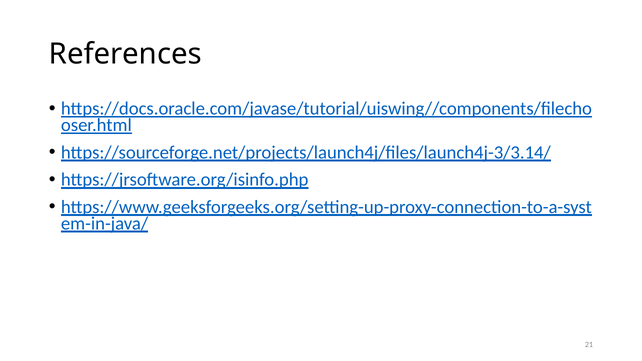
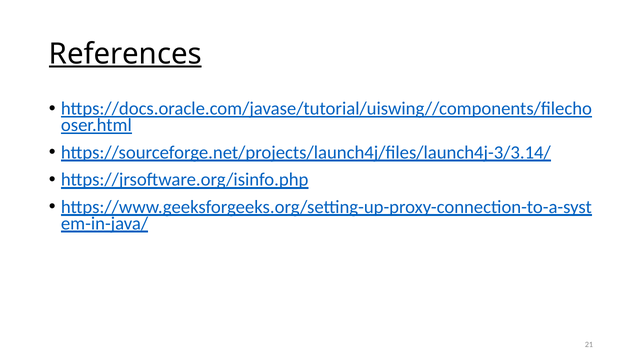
References underline: none -> present
